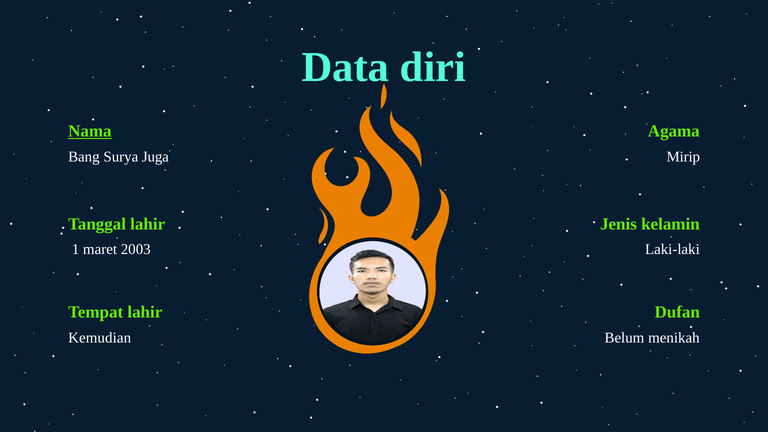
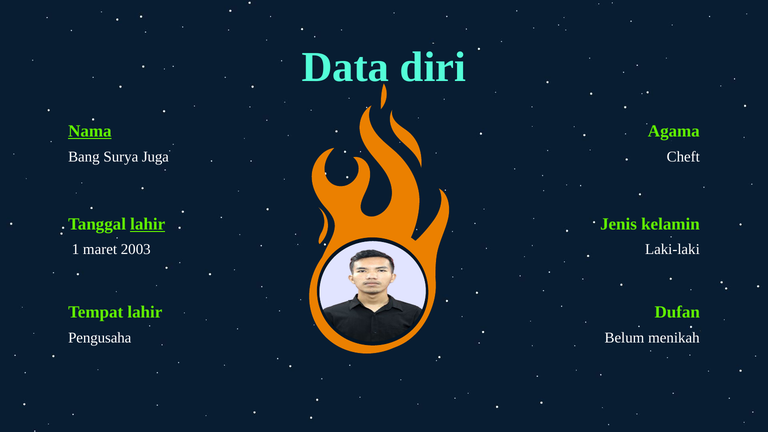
Mirip: Mirip -> Cheft
lahir at (148, 224) underline: none -> present
Kemudian: Kemudian -> Pengusaha
